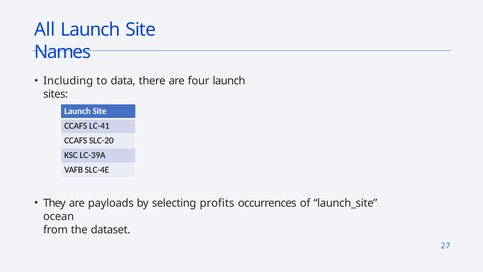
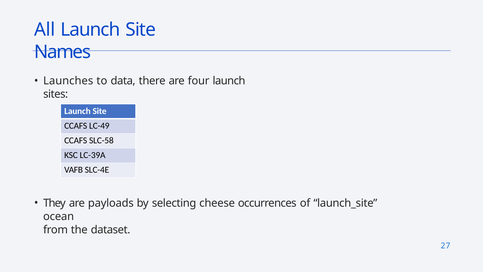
Including: Including -> Launches
LC-41: LC-41 -> LC-49
SLC-20: SLC-20 -> SLC-58
profits: profits -> cheese
